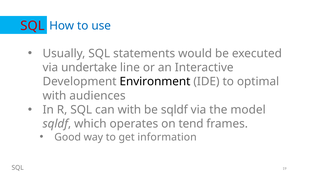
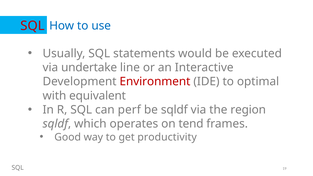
Environment colour: black -> red
audiences: audiences -> equivalent
can with: with -> perf
model: model -> region
information: information -> productivity
